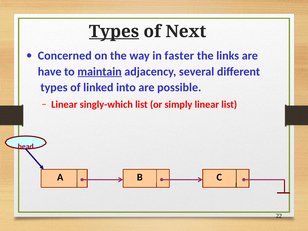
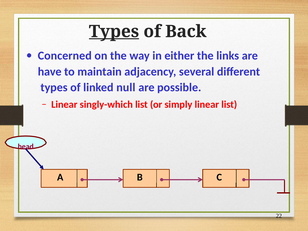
Next: Next -> Back
faster: faster -> either
maintain underline: present -> none
into: into -> null
